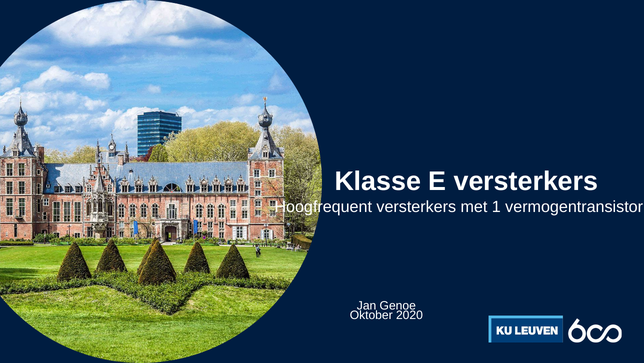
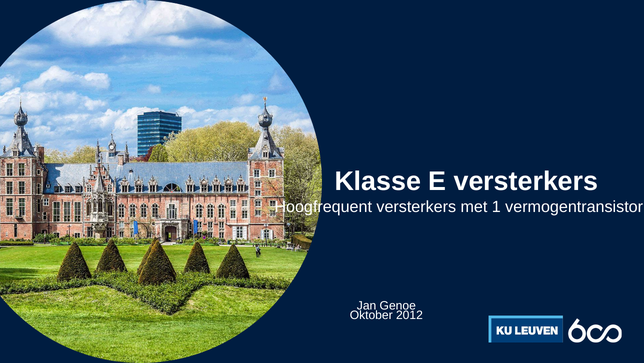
2020: 2020 -> 2012
